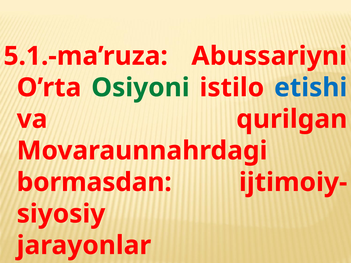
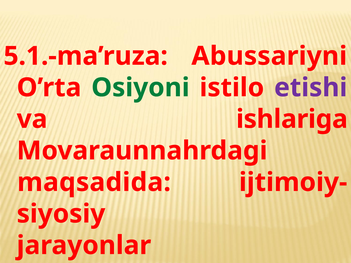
etishi colour: blue -> purple
qurilgan: qurilgan -> ishlariga
bormasdan: bormasdan -> maqsadida
